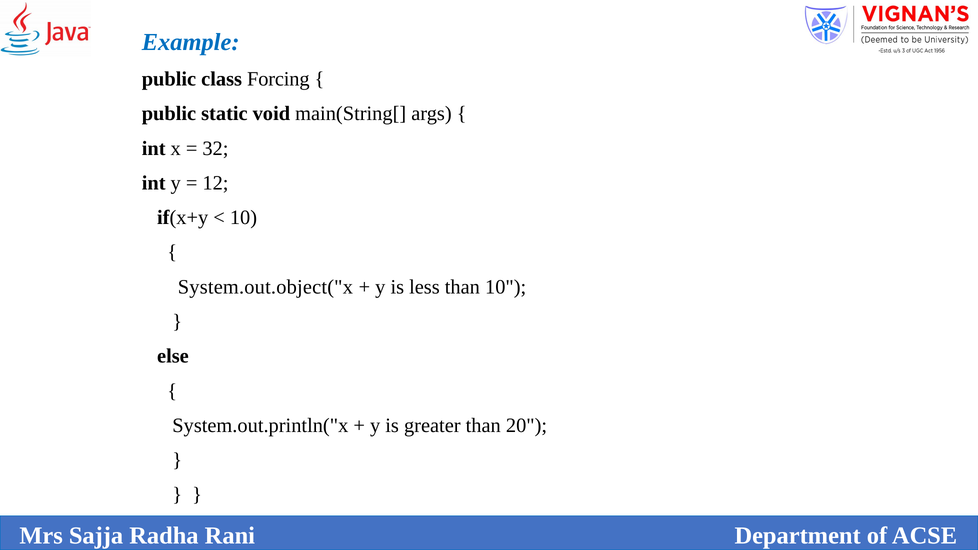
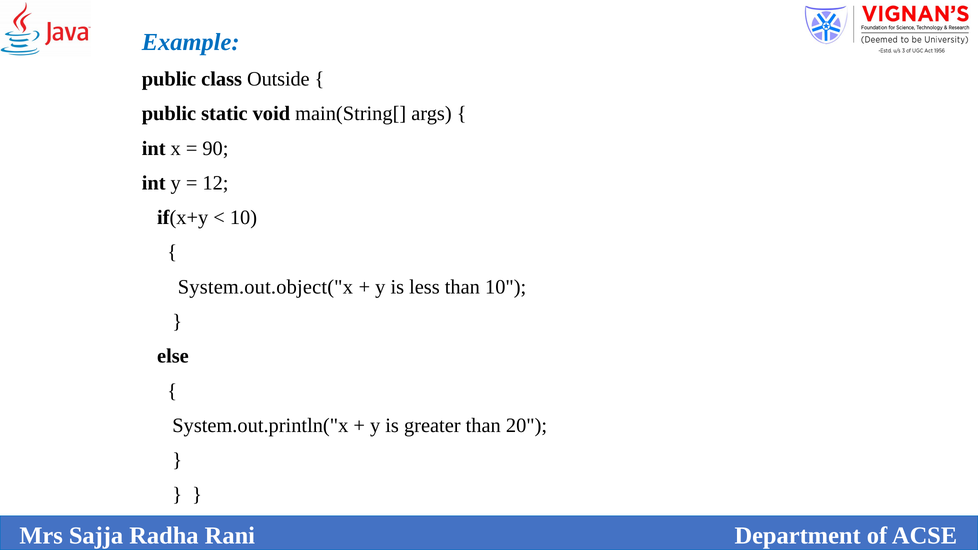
Forcing: Forcing -> Outside
32: 32 -> 90
